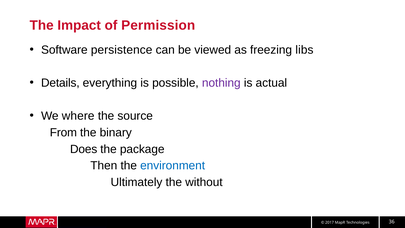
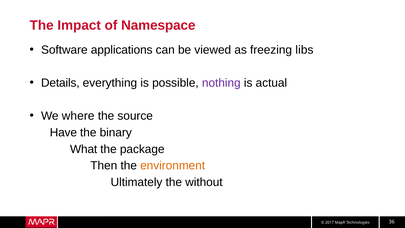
Permission: Permission -> Namespace
persistence: persistence -> applications
From: From -> Have
Does: Does -> What
environment colour: blue -> orange
